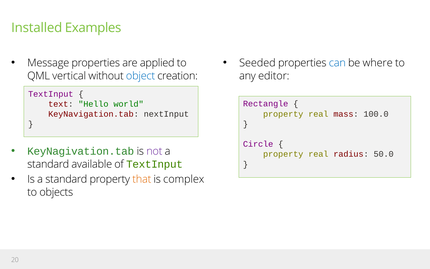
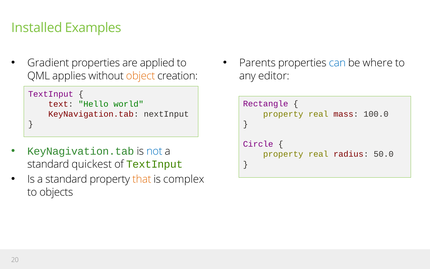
Message: Message -> Gradient
Seeded: Seeded -> Parents
vertical: vertical -> applies
object colour: blue -> orange
not colour: purple -> blue
available: available -> quickest
